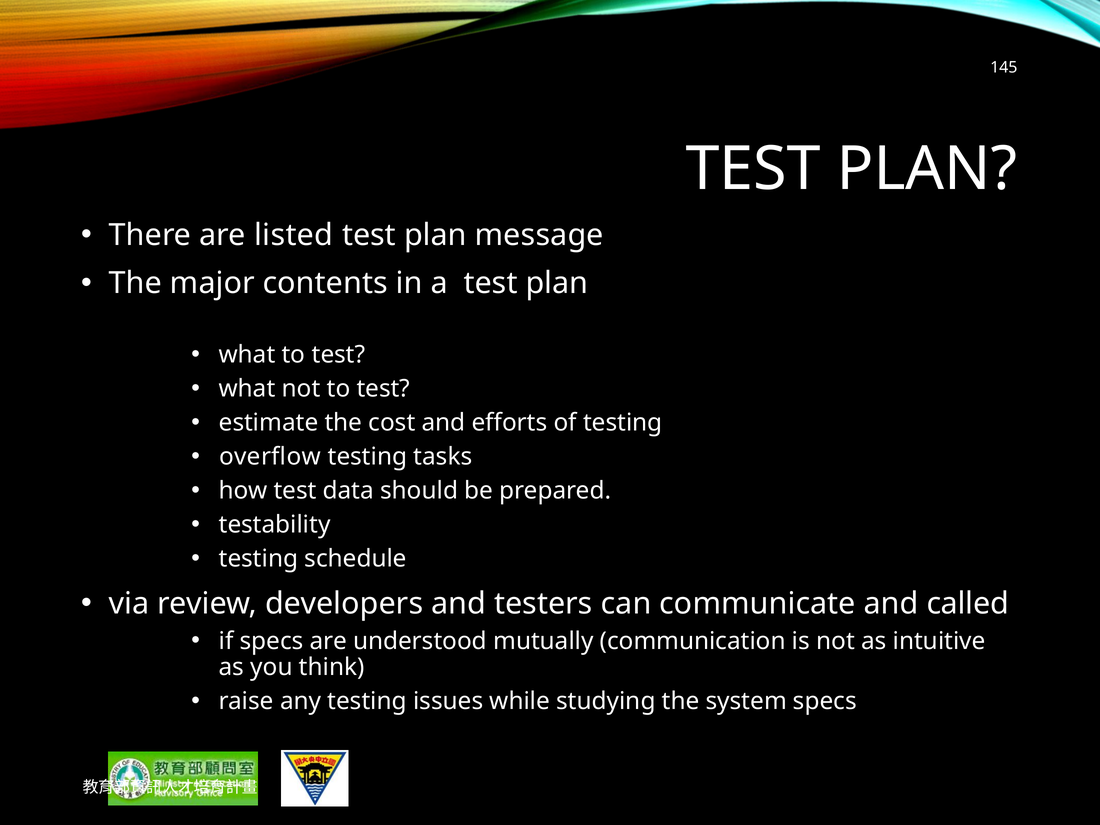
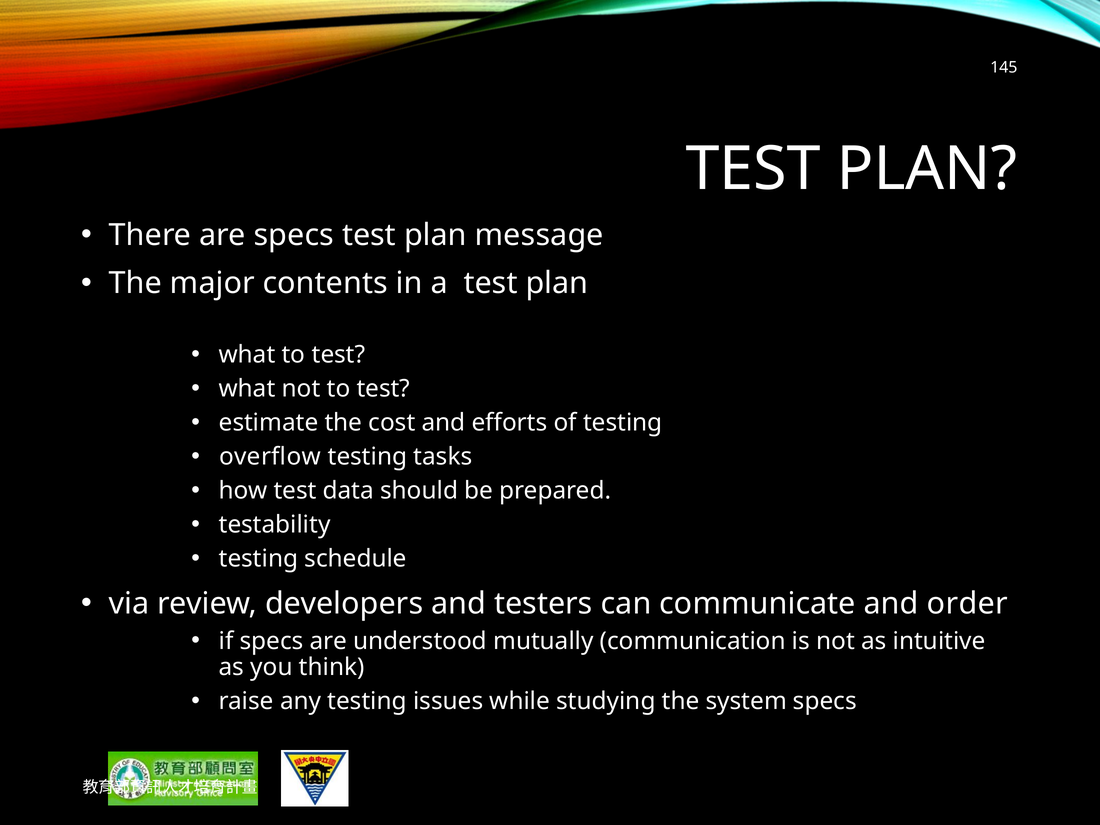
are listed: listed -> specs
called: called -> order
